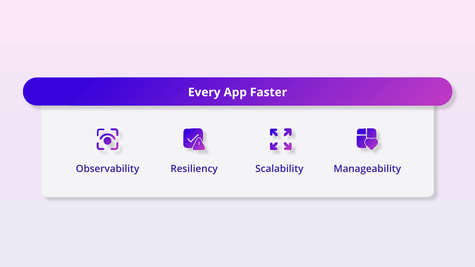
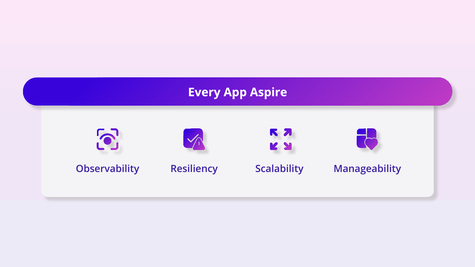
Faster: Faster -> Aspire
